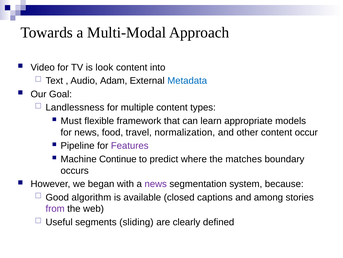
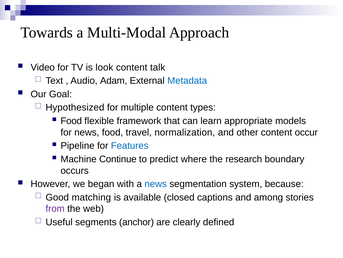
into: into -> talk
Landlessness: Landlessness -> Hypothesized
Must at (71, 121): Must -> Food
Features colour: purple -> blue
matches: matches -> research
news at (156, 183) colour: purple -> blue
algorithm: algorithm -> matching
sliding: sliding -> anchor
